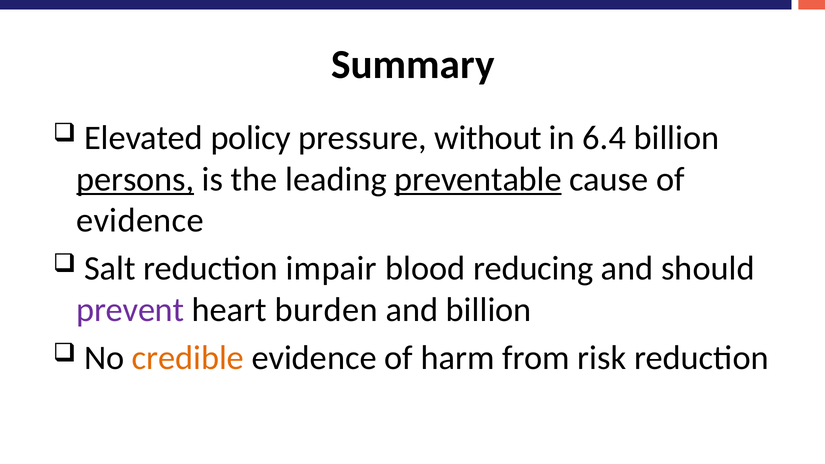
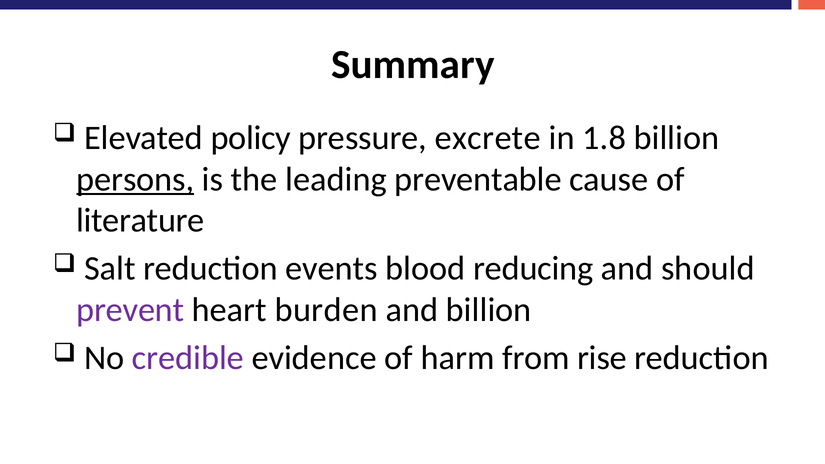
without: without -> excrete
6.4: 6.4 -> 1.8
preventable underline: present -> none
evidence at (140, 220): evidence -> literature
impair: impair -> events
credible colour: orange -> purple
risk: risk -> rise
